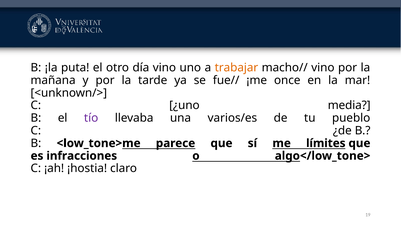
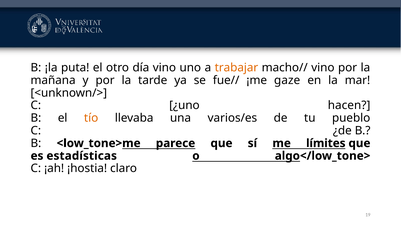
once: once -> gaze
media: media -> hacen
tío colour: purple -> orange
infracciones: infracciones -> estadísticas
